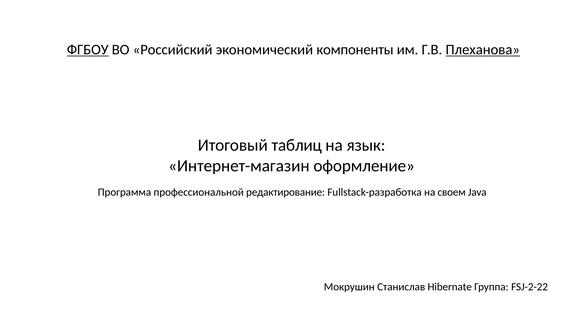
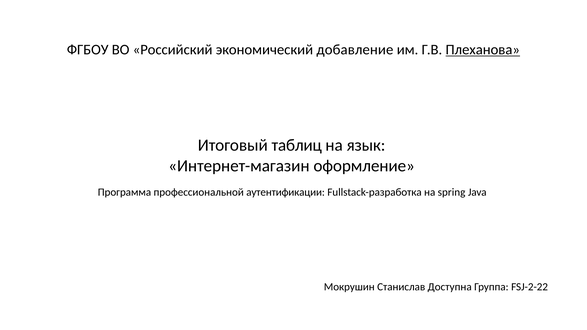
ФГБОУ underline: present -> none
компоненты: компоненты -> добавление
редактирование: редактирование -> аутентификации
своем: своем -> spring
Hibernate: Hibernate -> Доступна
